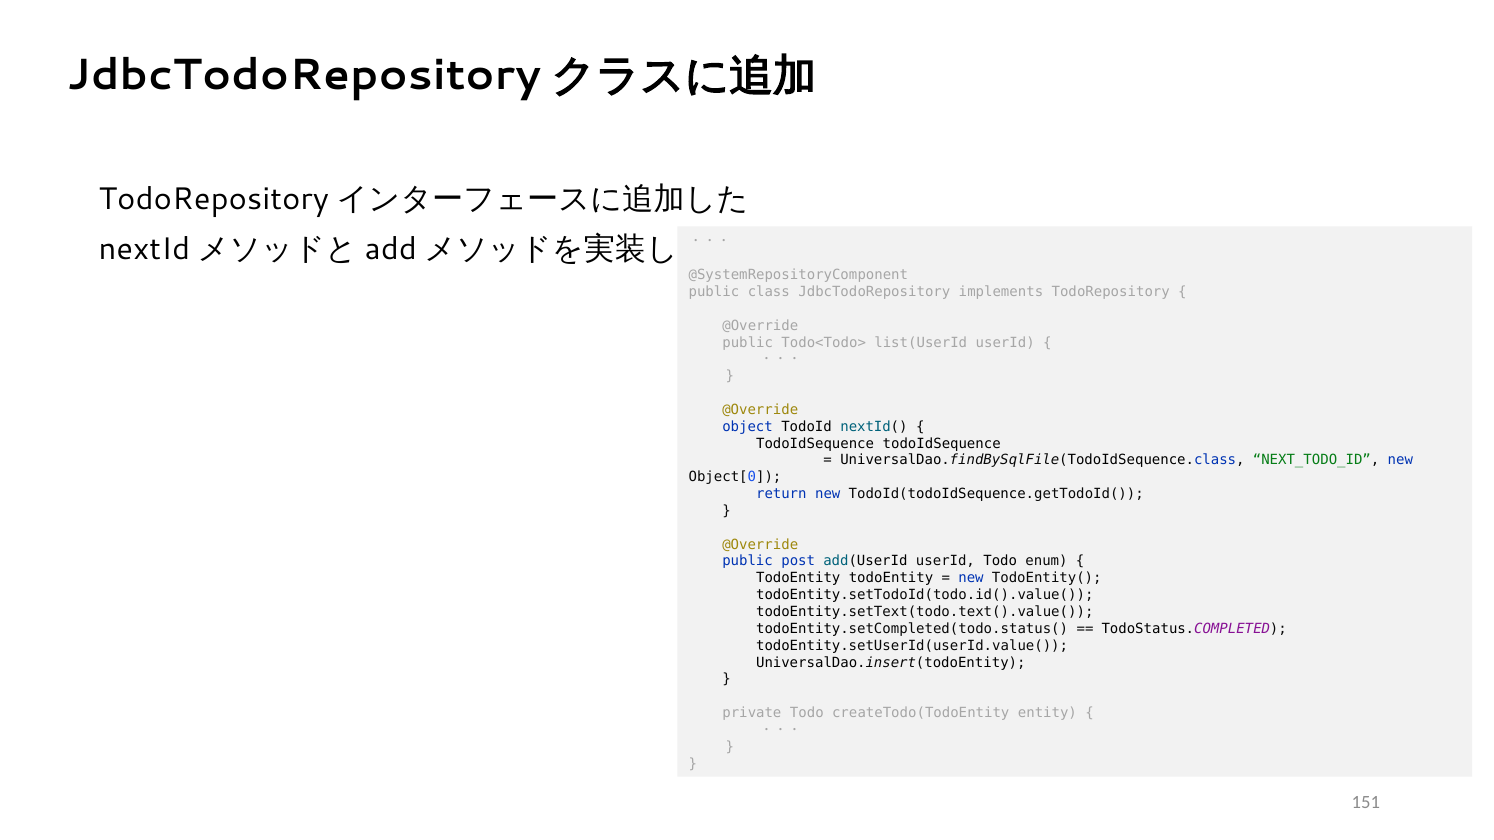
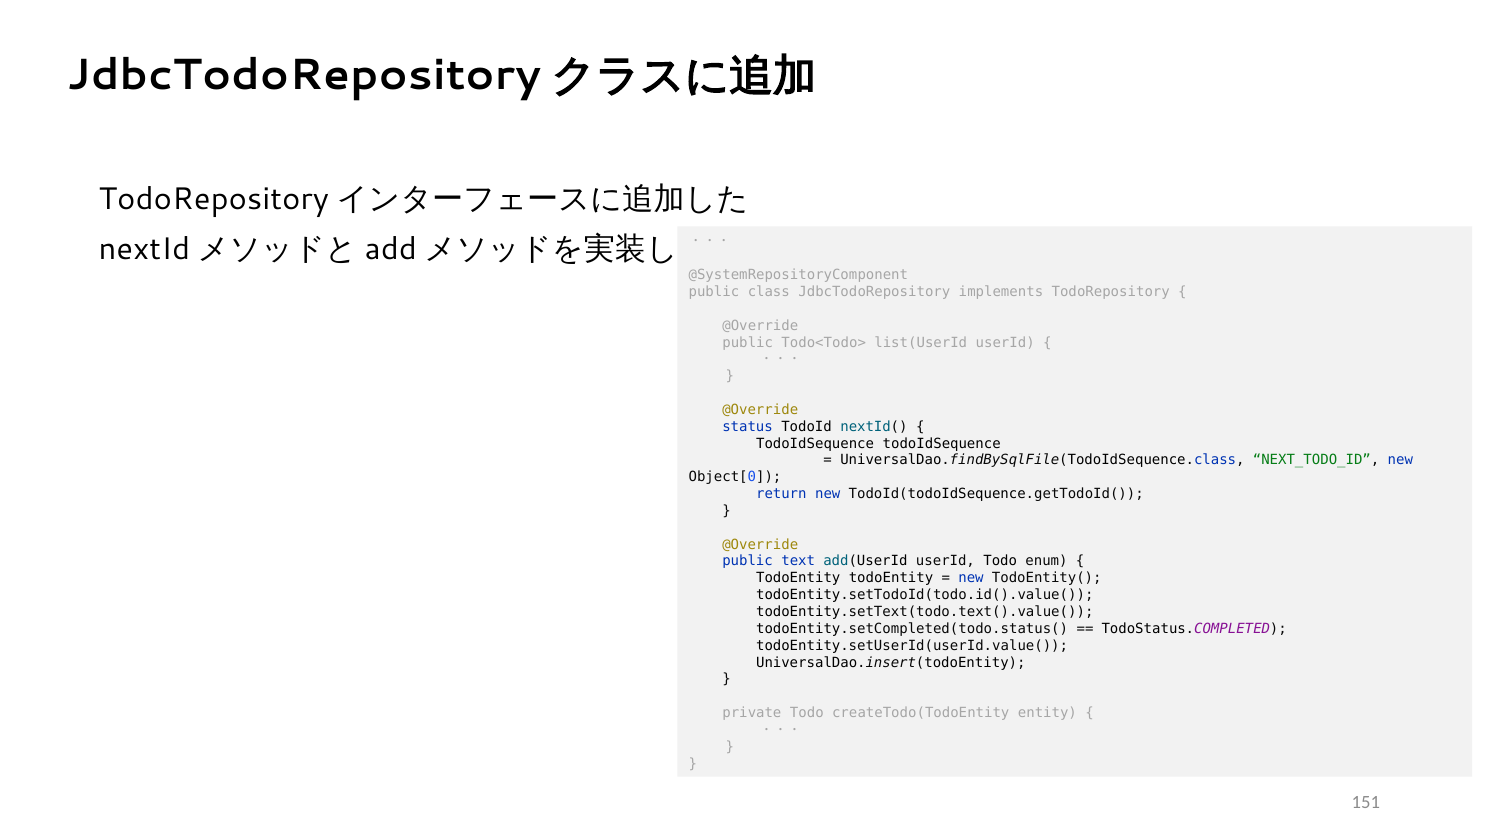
object: object -> status
post: post -> text
